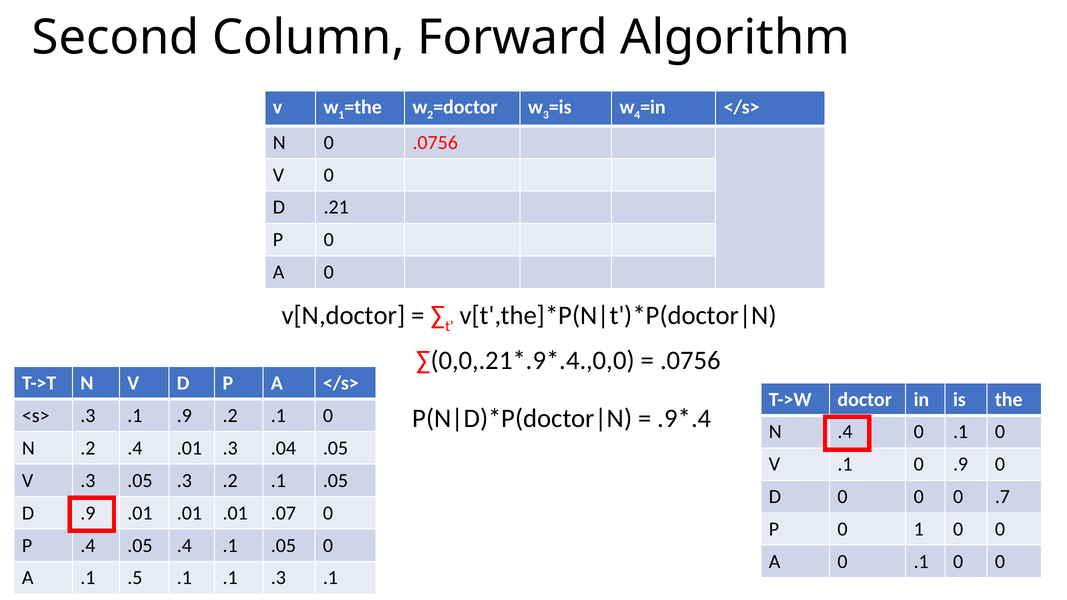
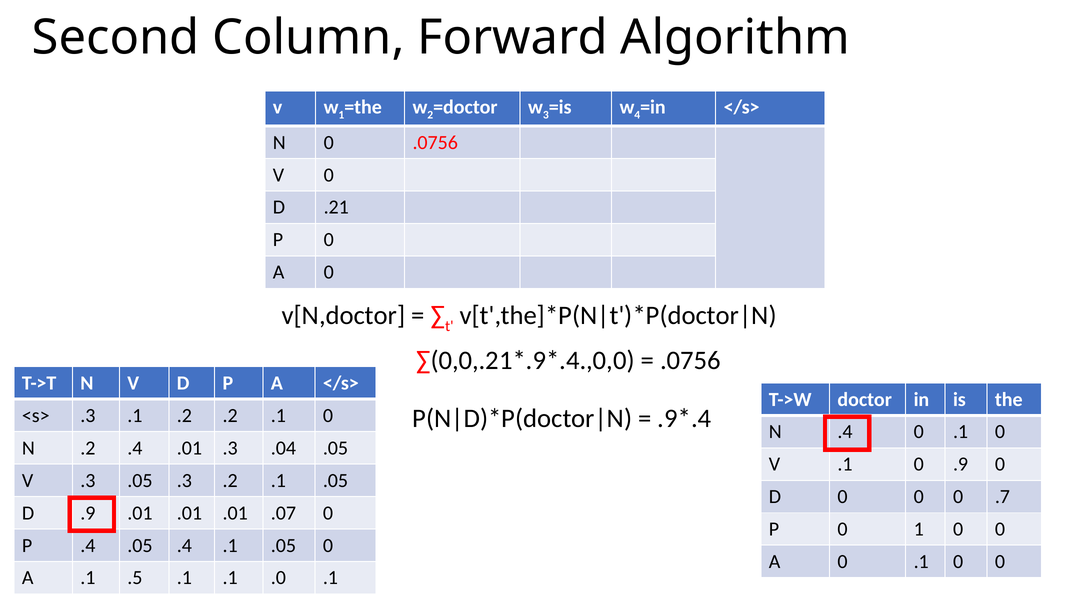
.1 .9: .9 -> .2
.1 .3: .3 -> .0
